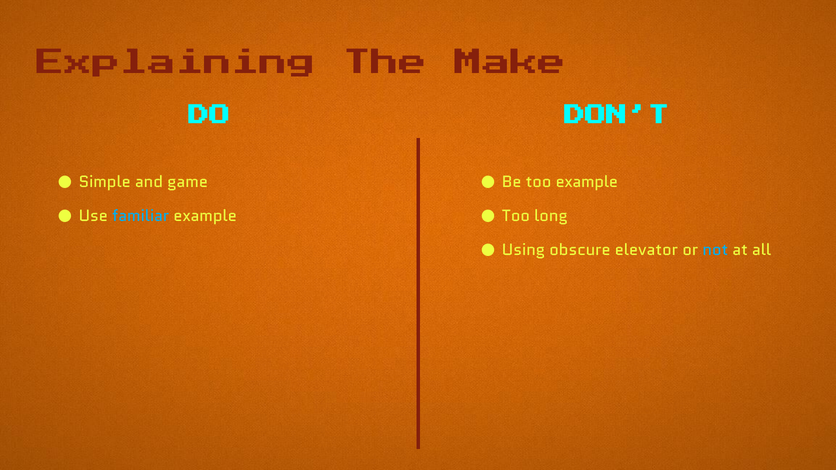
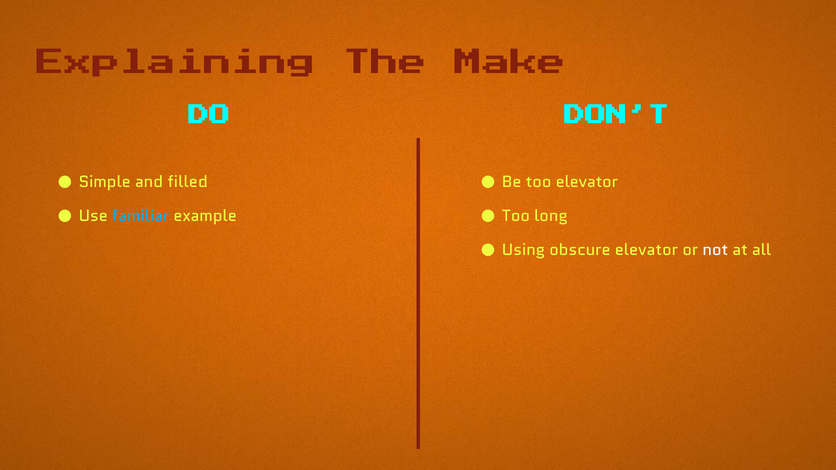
game: game -> filled
too example: example -> elevator
not colour: light blue -> white
